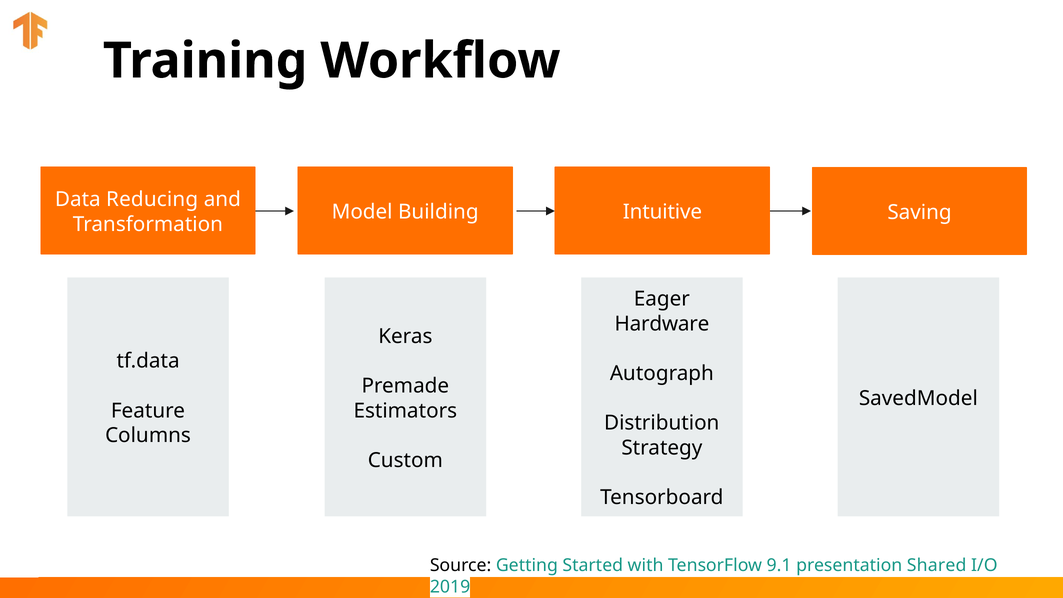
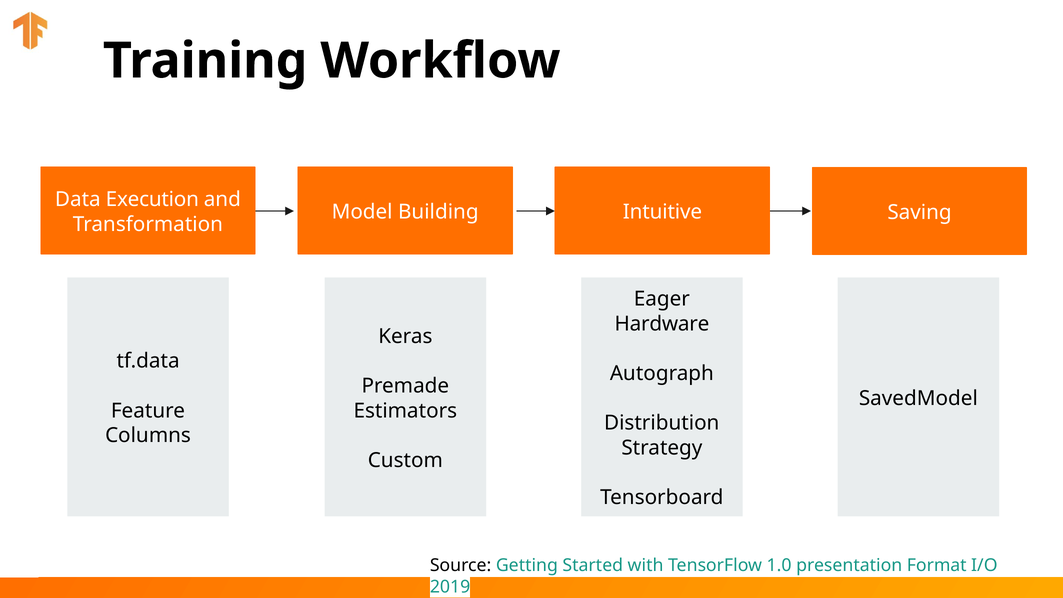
Reducing: Reducing -> Execution
9.1: 9.1 -> 1.0
Shared: Shared -> Format
